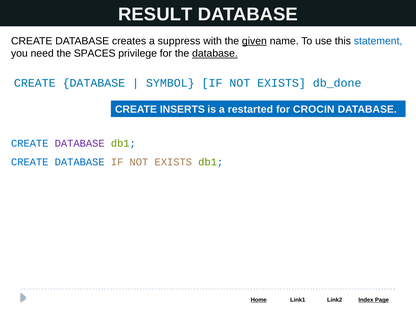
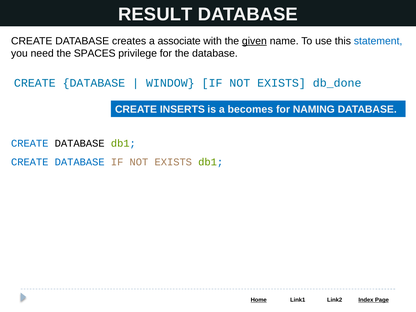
suppress: suppress -> associate
database at (215, 53) underline: present -> none
SYMBOL: SYMBOL -> WINDOW
restarted: restarted -> becomes
CROCIN: CROCIN -> NAMING
DATABASE at (80, 144) colour: purple -> black
